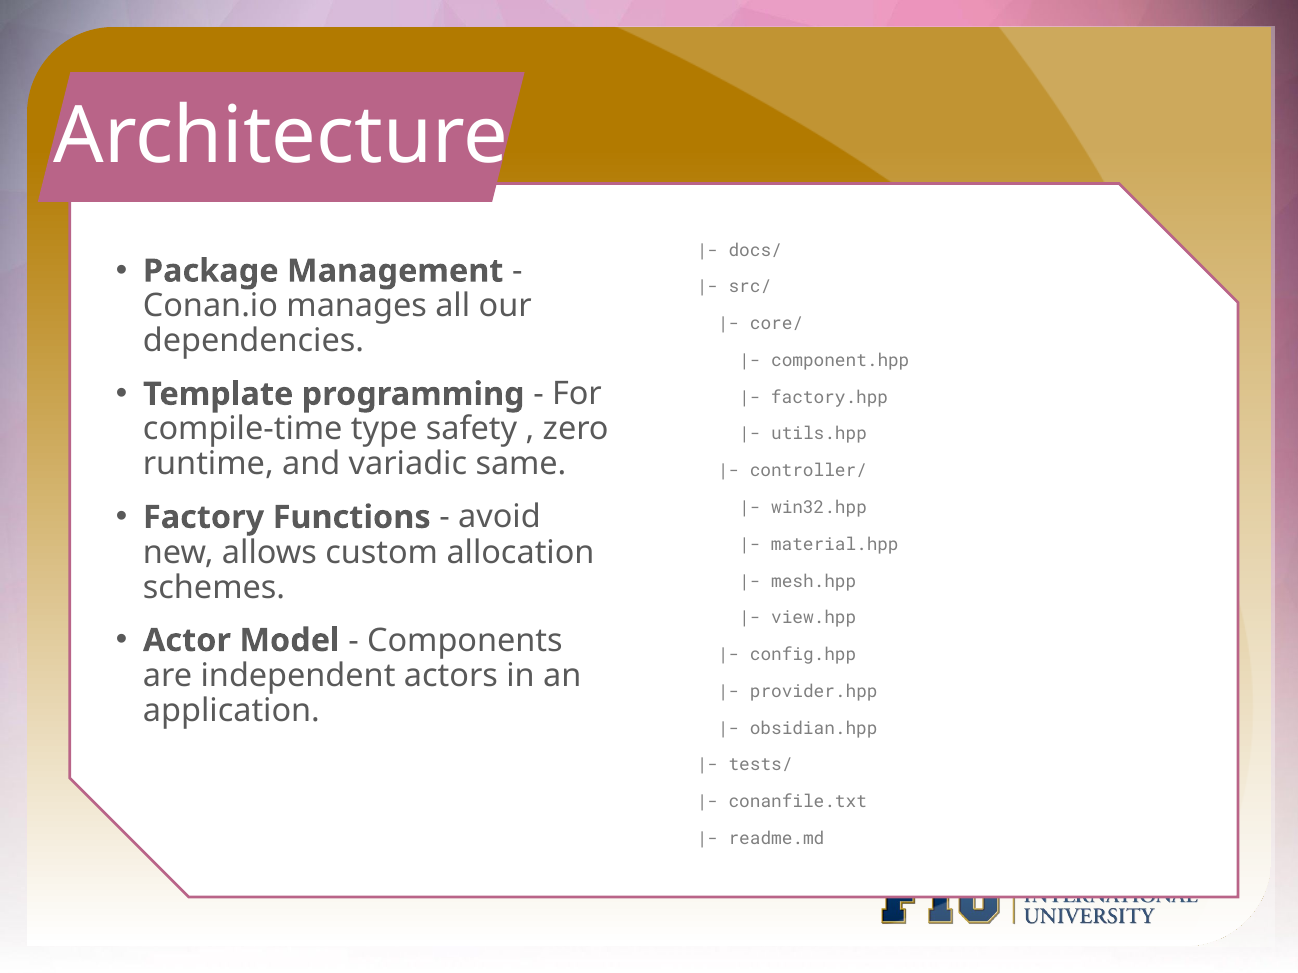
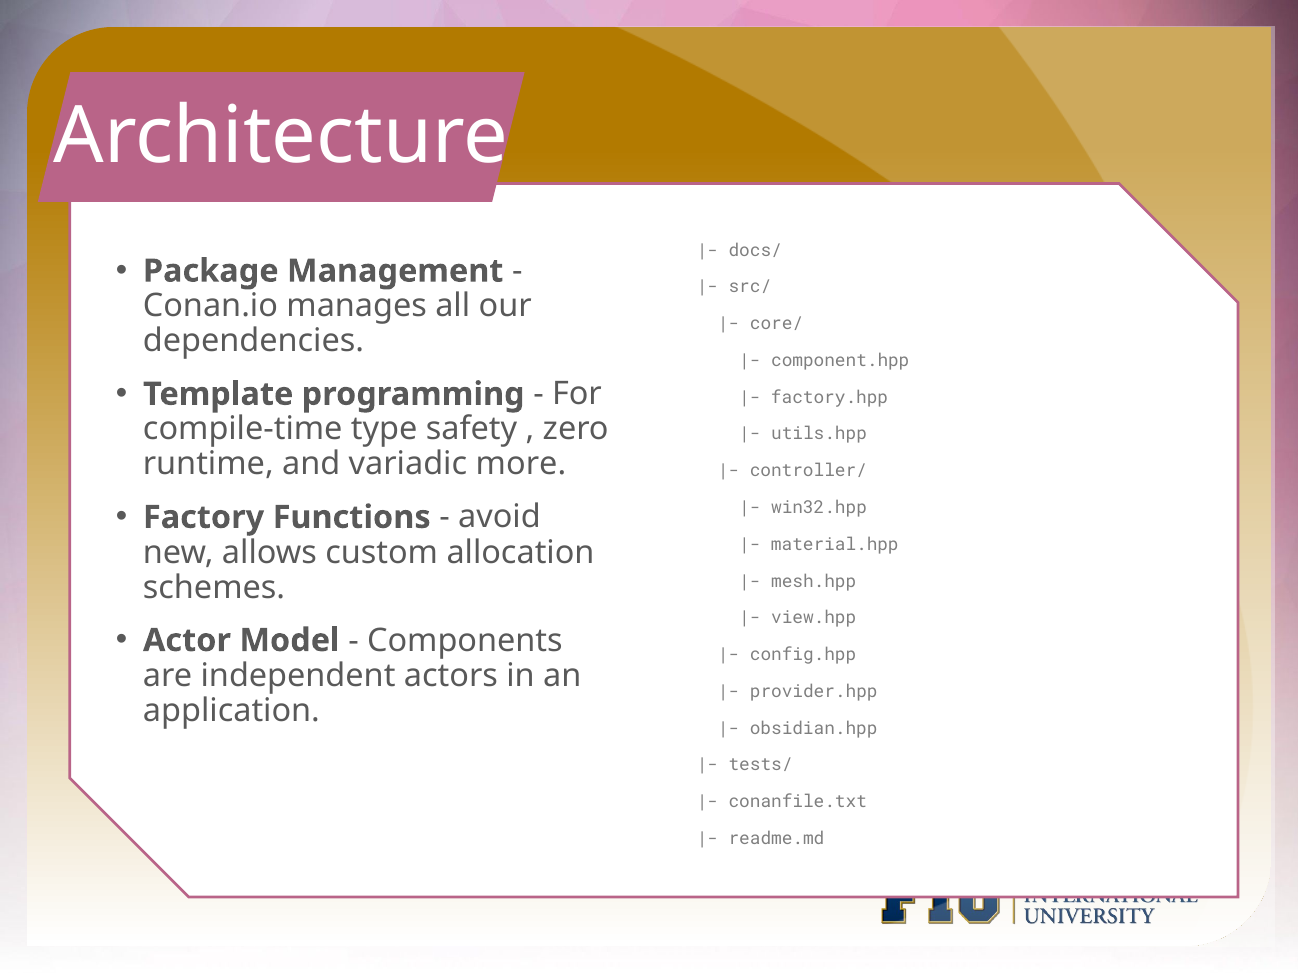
same: same -> more
